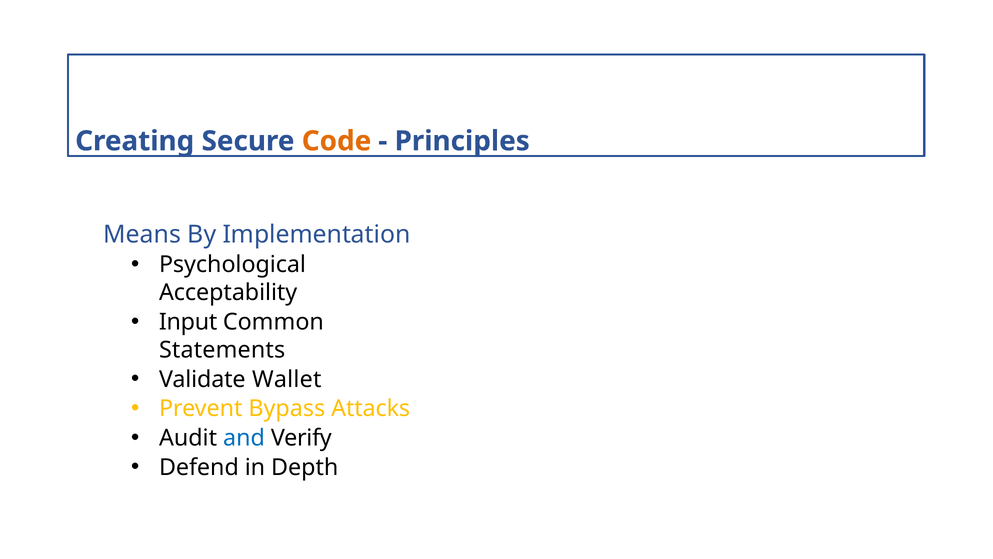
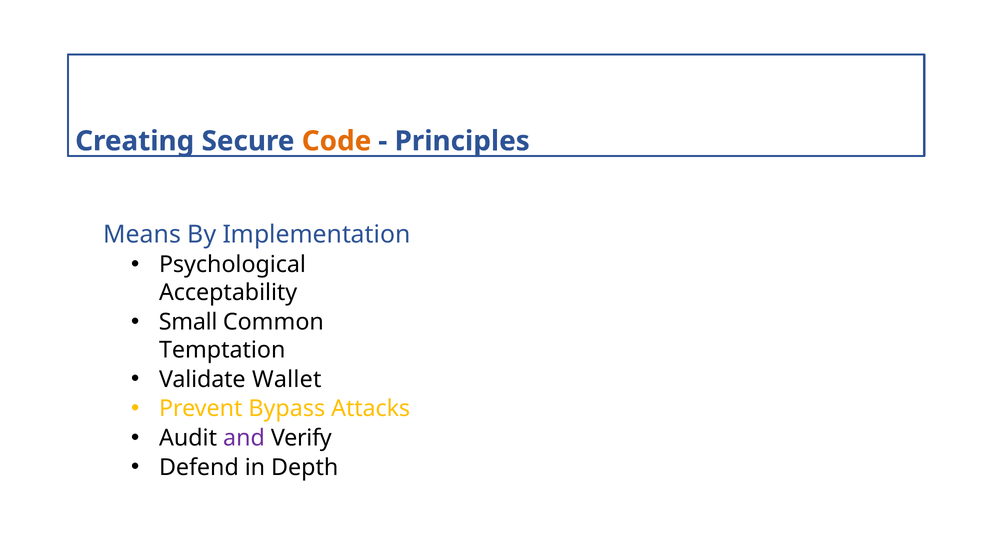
Input: Input -> Small
Statements: Statements -> Temptation
and colour: blue -> purple
